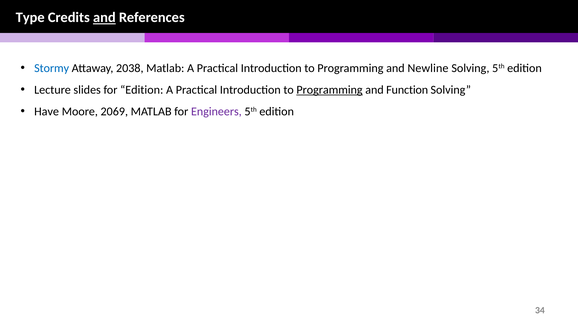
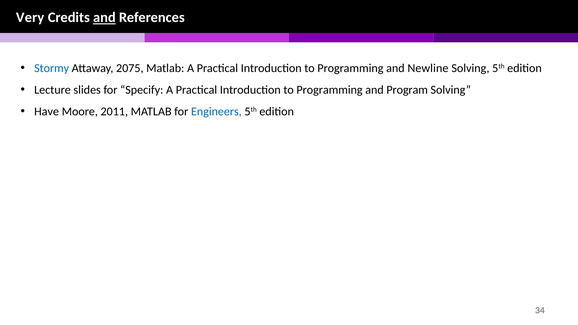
Type: Type -> Very
2038: 2038 -> 2075
for Edition: Edition -> Specify
Programming at (330, 90) underline: present -> none
Function: Function -> Program
2069: 2069 -> 2011
Engineers colour: purple -> blue
